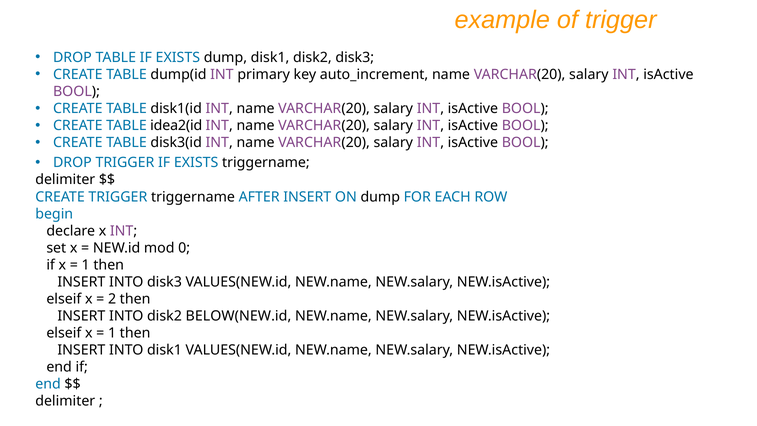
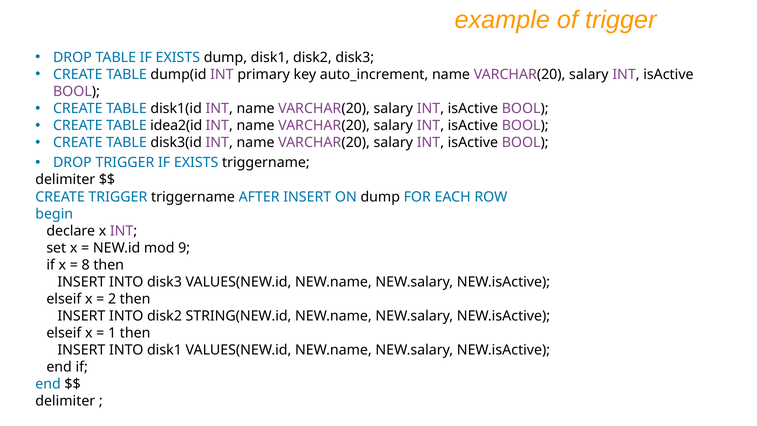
0: 0 -> 9
1 at (86, 265): 1 -> 8
BELOW(NEW.id: BELOW(NEW.id -> STRING(NEW.id
